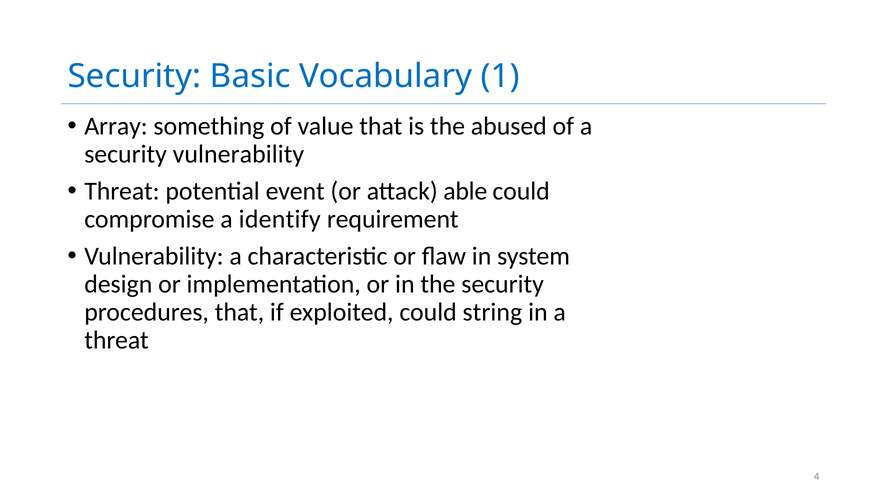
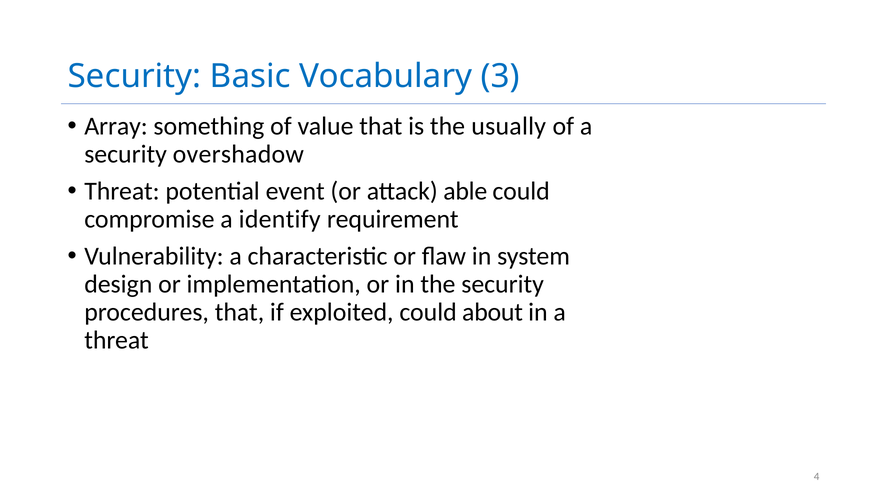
1: 1 -> 3
abused: abused -> usually
security vulnerability: vulnerability -> overshadow
string: string -> about
